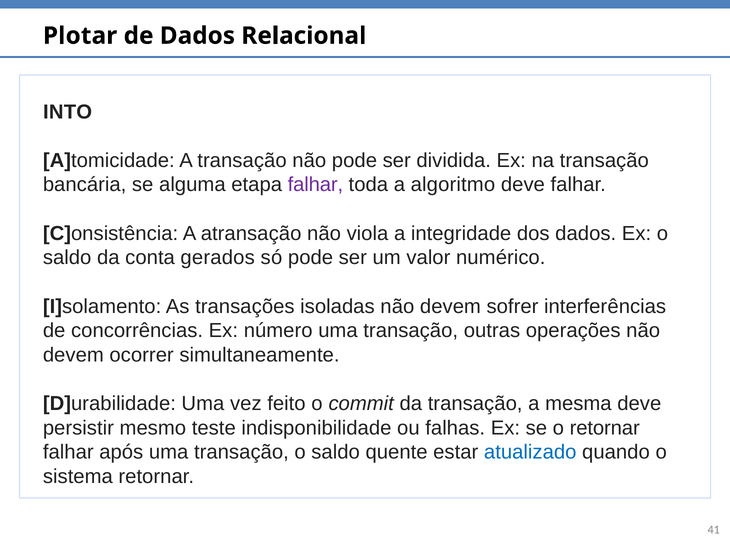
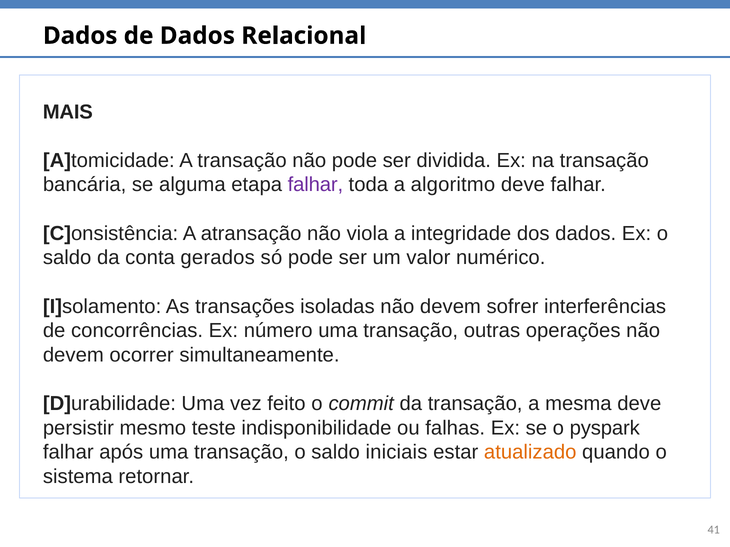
Plotar at (80, 36): Plotar -> Dados
INTO: INTO -> MAIS
o retornar: retornar -> pyspark
quente: quente -> iniciais
atualizado colour: blue -> orange
